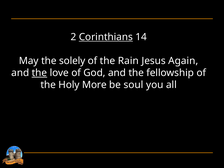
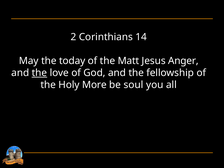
Corinthians underline: present -> none
solely: solely -> today
Rain: Rain -> Matt
Again: Again -> Anger
